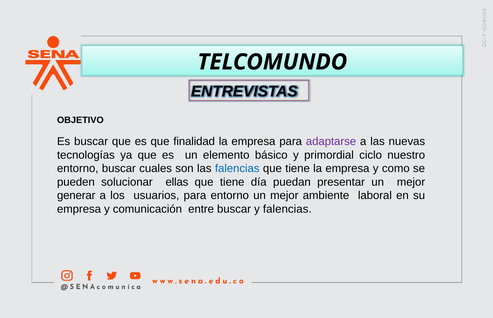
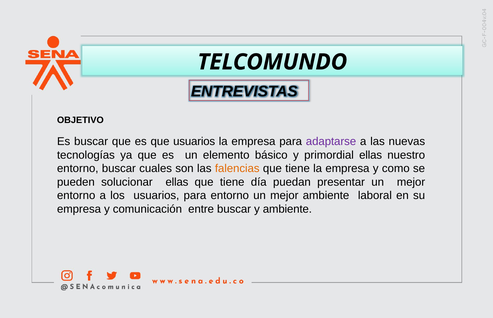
que finalidad: finalidad -> usuarios
primordial ciclo: ciclo -> ellas
falencias at (237, 169) colour: blue -> orange
generar at (76, 196): generar -> entorno
y falencias: falencias -> ambiente
